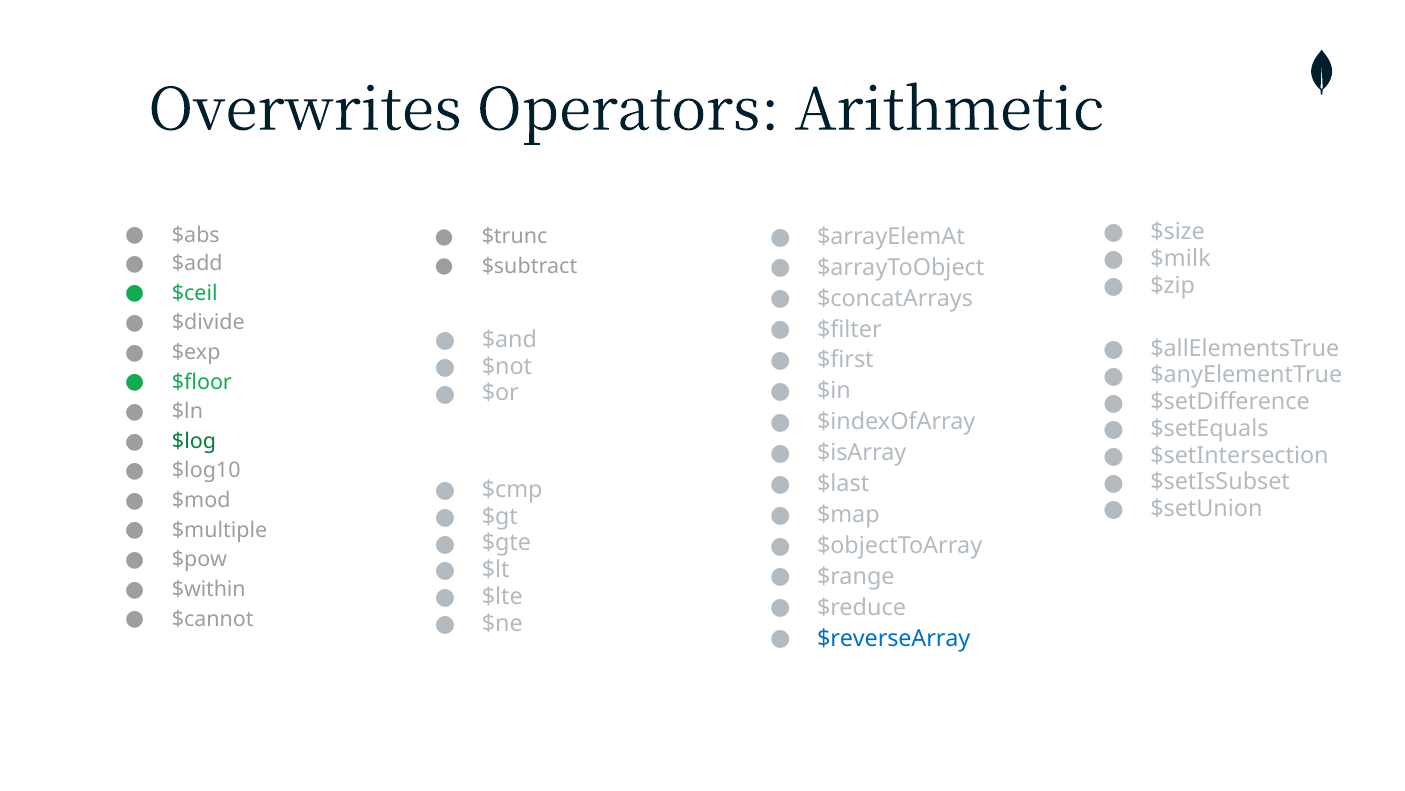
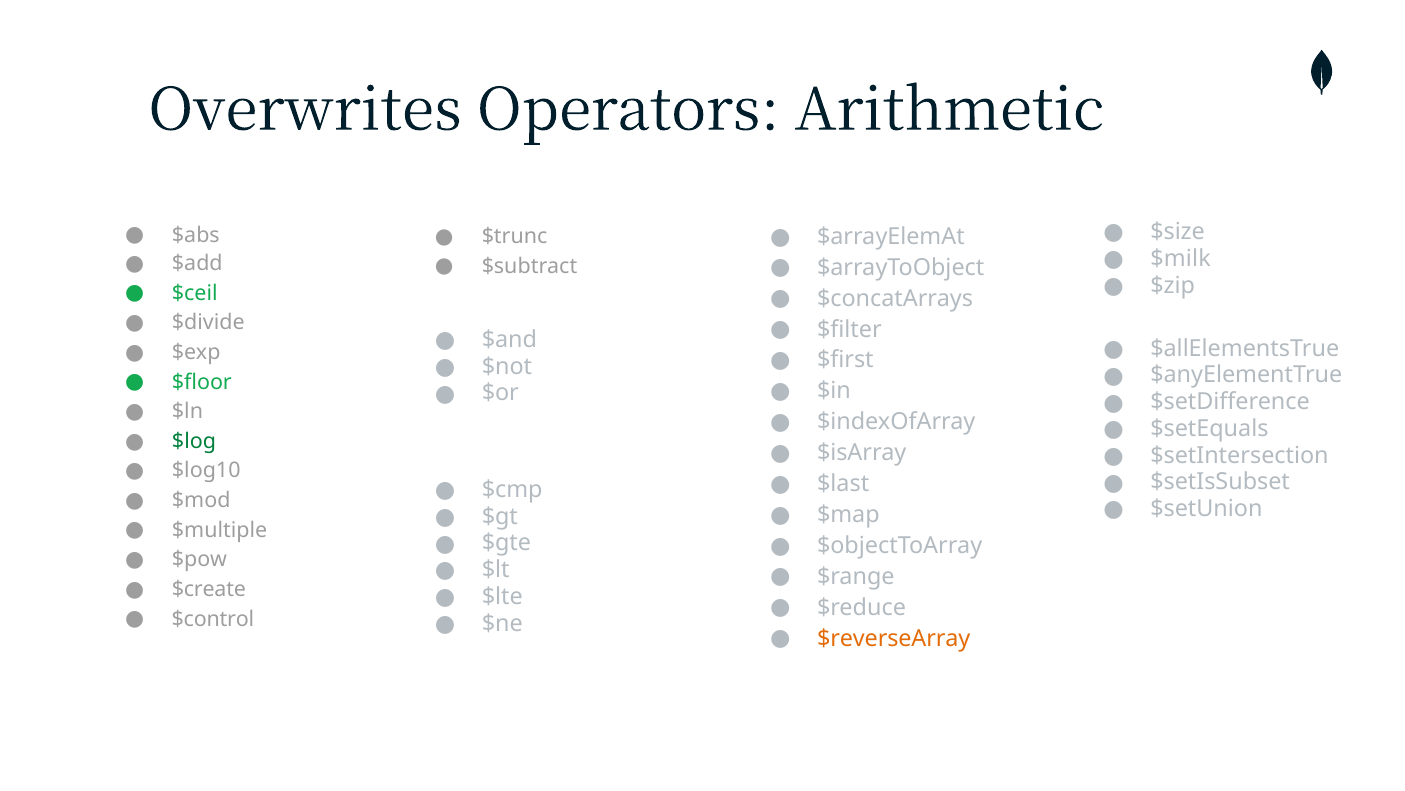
$within: $within -> $create
$cannot: $cannot -> $control
$reverseArray colour: blue -> orange
